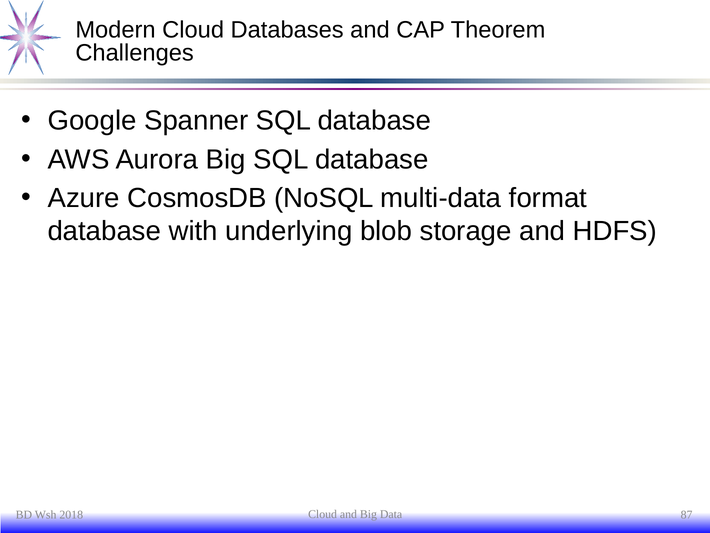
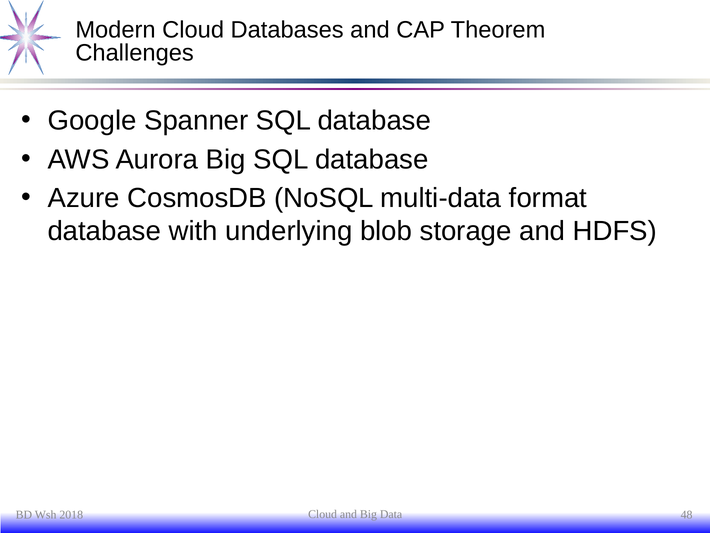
87: 87 -> 48
